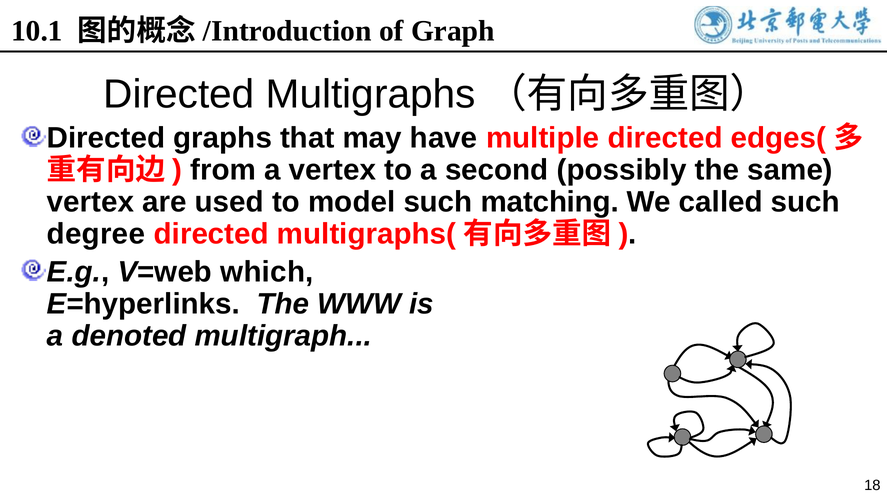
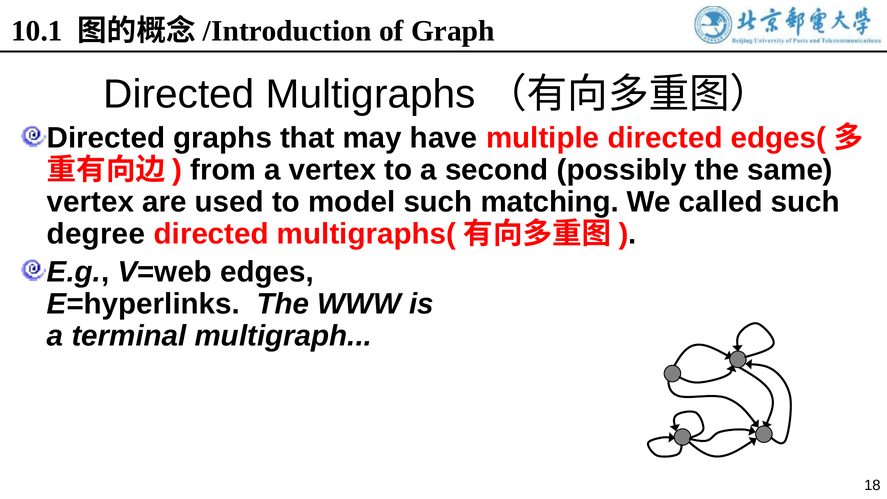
which: which -> edges
denoted: denoted -> terminal
